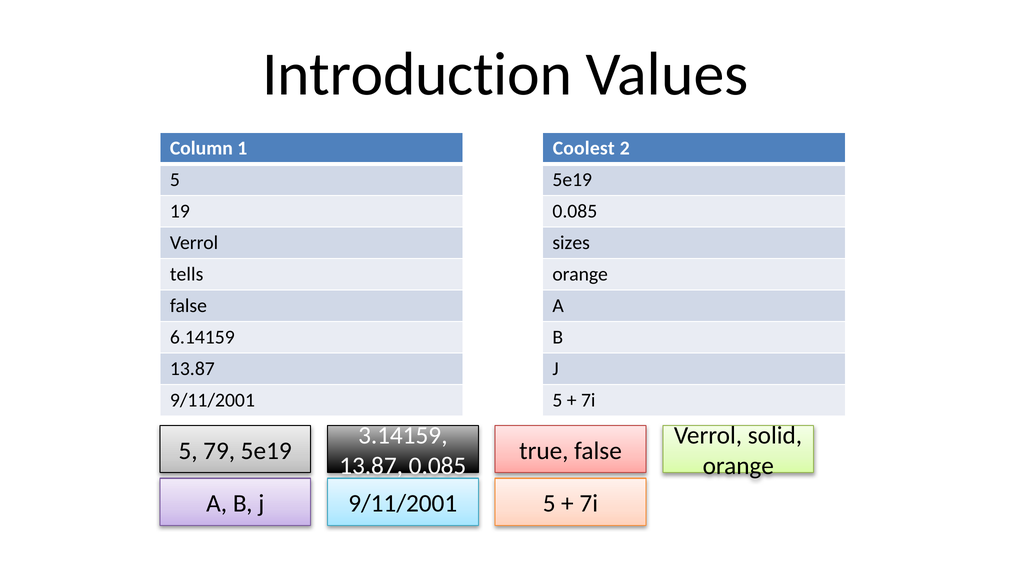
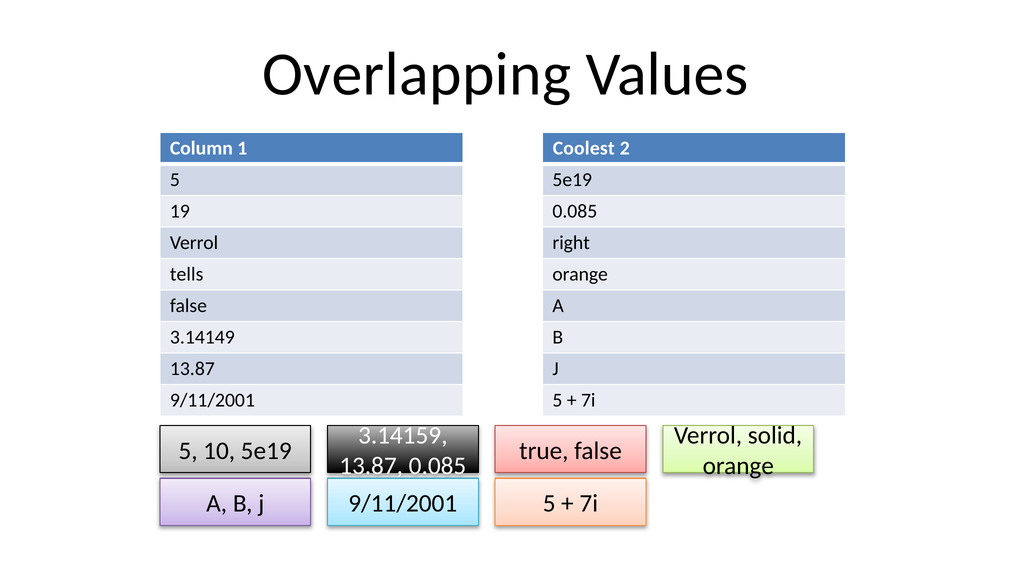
Introduction: Introduction -> Overlapping
sizes: sizes -> right
6.14159: 6.14159 -> 3.14149
79: 79 -> 10
